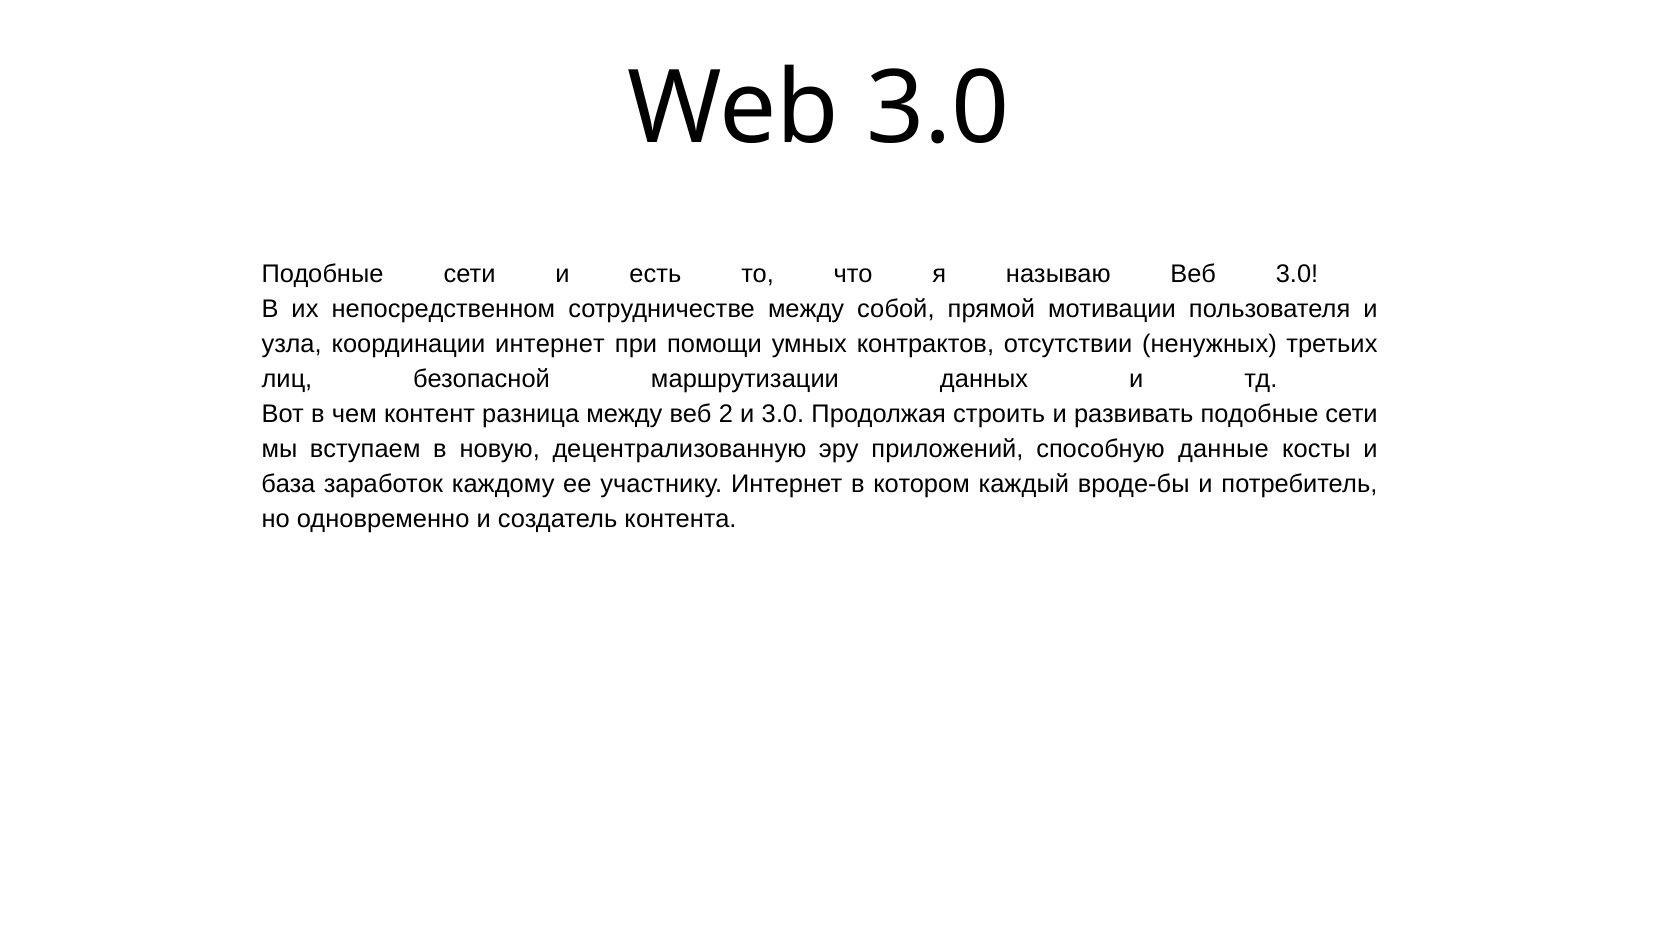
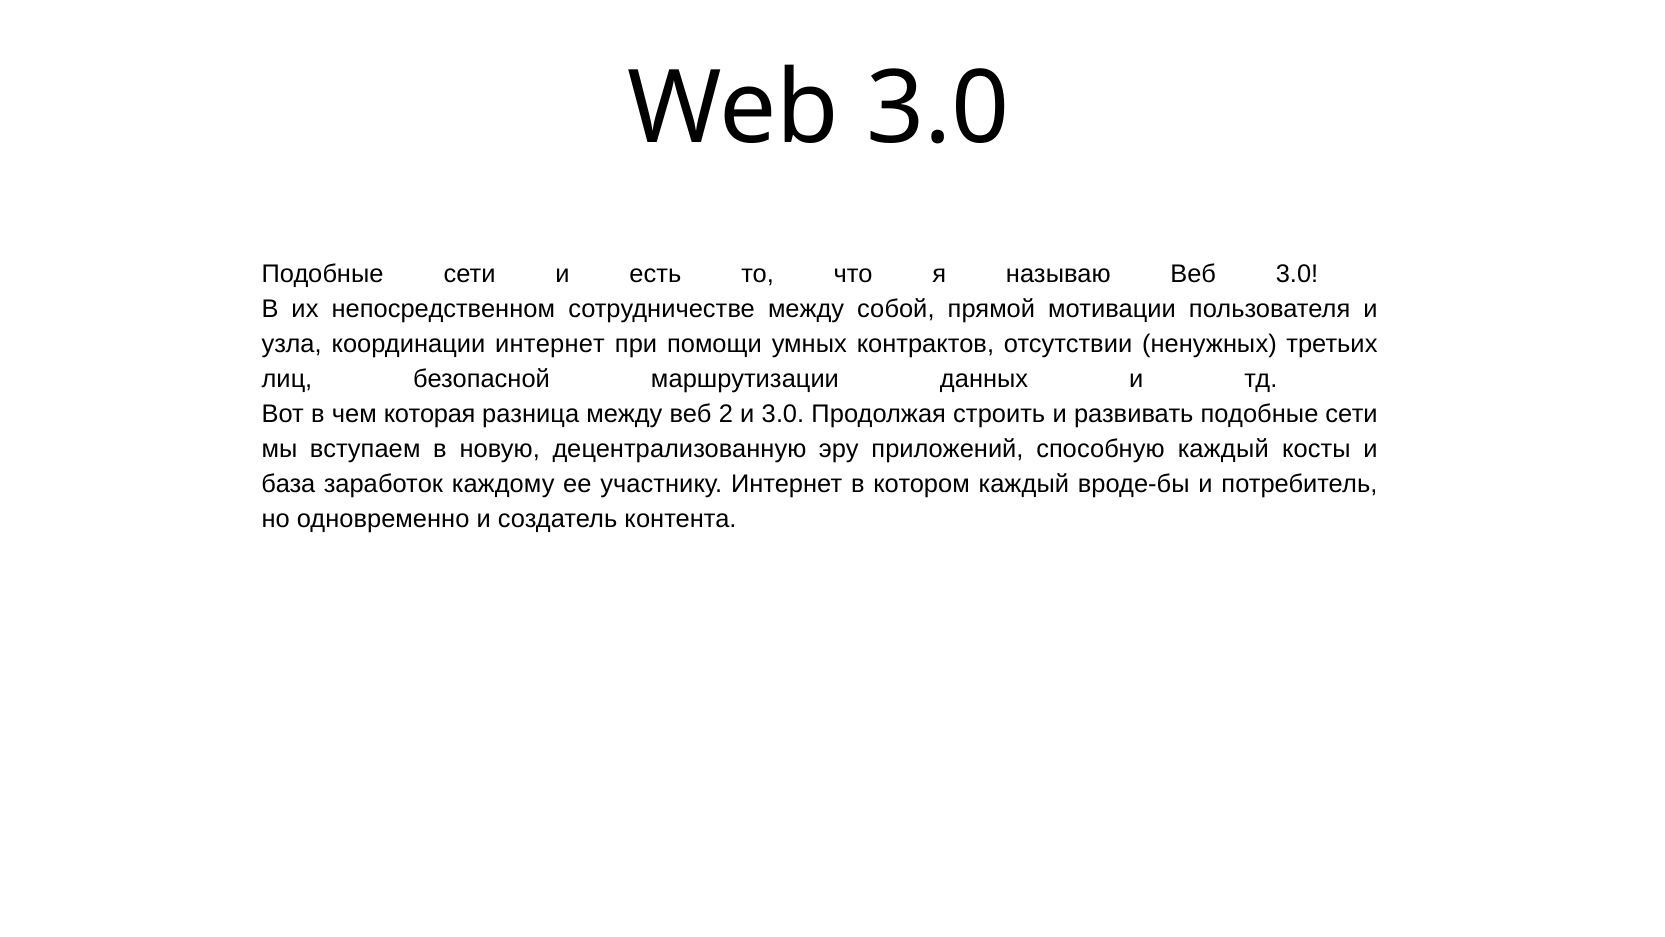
контент: контент -> которая
способную данные: данные -> каждый
